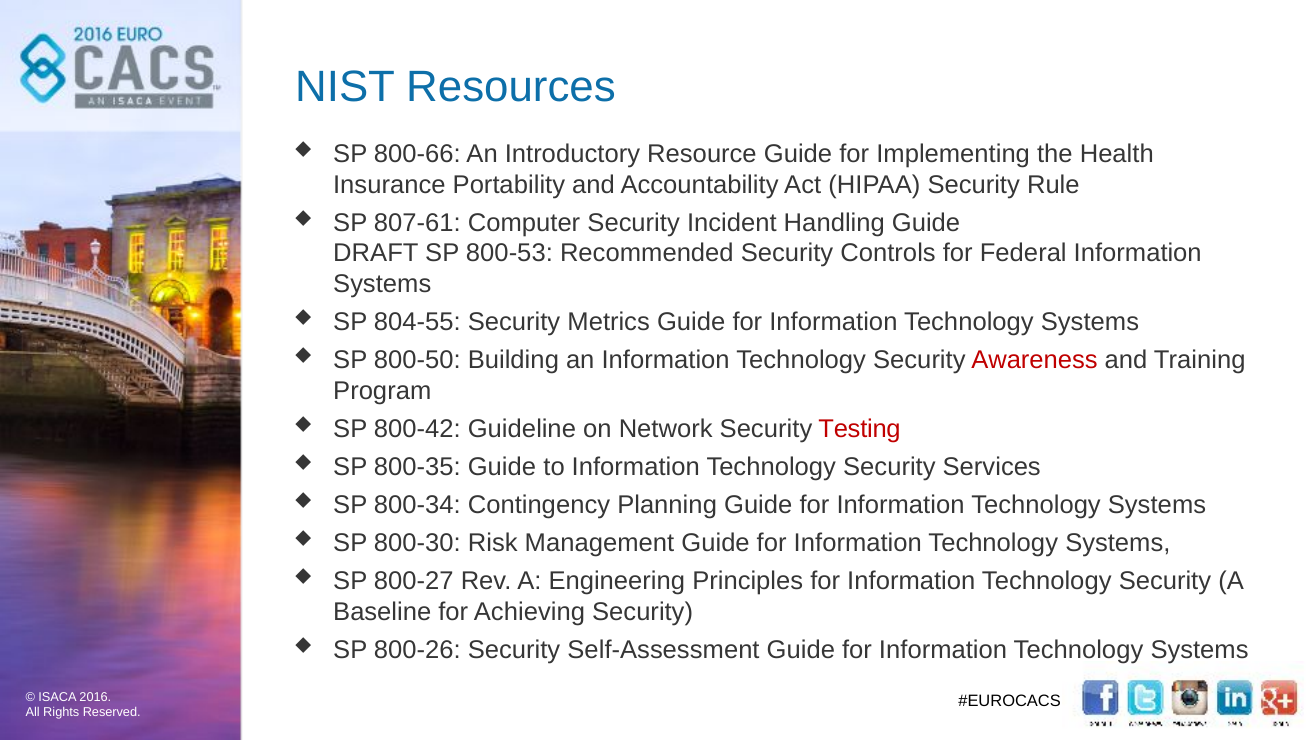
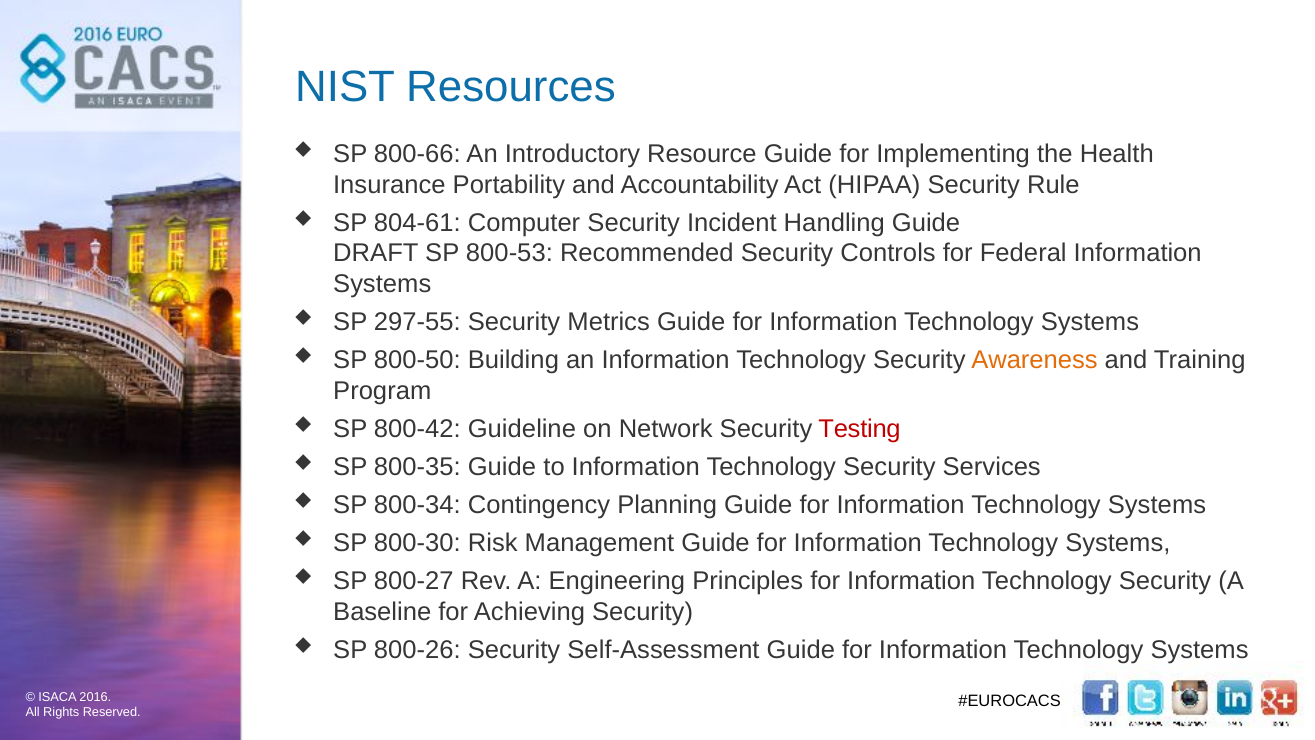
807-61: 807-61 -> 804-61
804-55: 804-55 -> 297-55
Awareness colour: red -> orange
